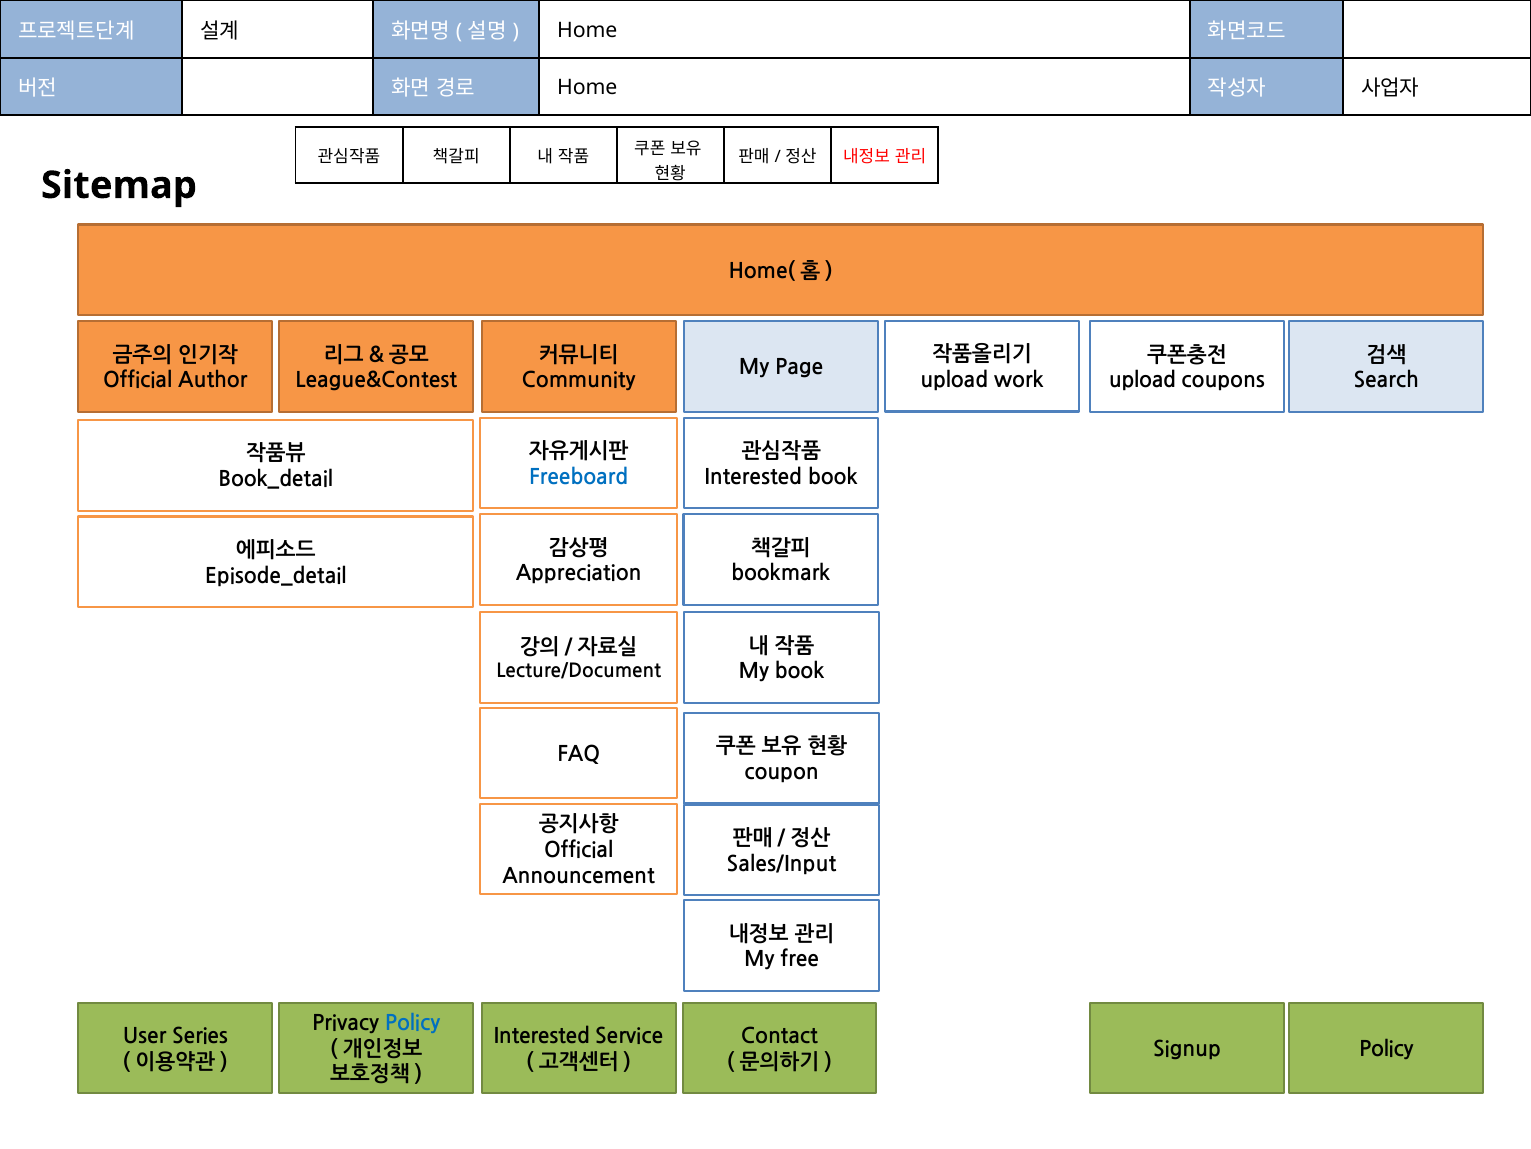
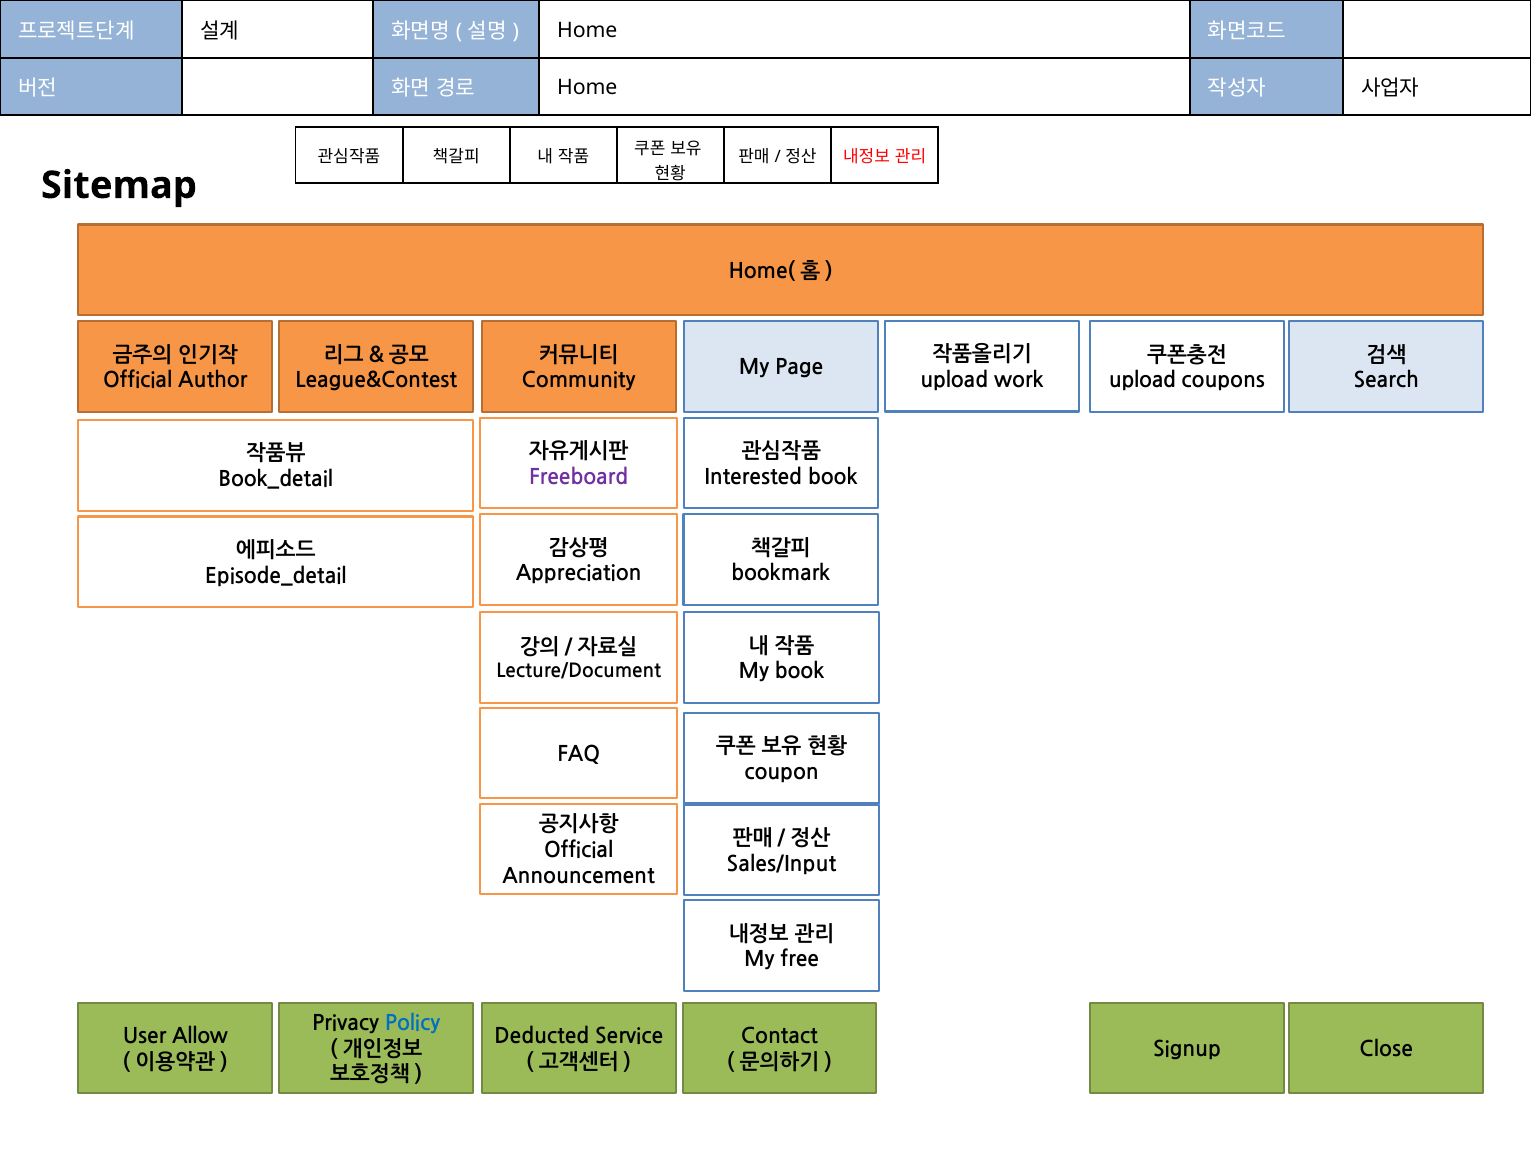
Freeboard colour: blue -> purple
Series: Series -> Allow
Interested at (542, 1036): Interested -> Deducted
Policy at (1386, 1049): Policy -> Close
